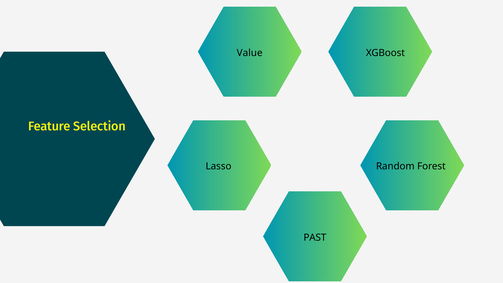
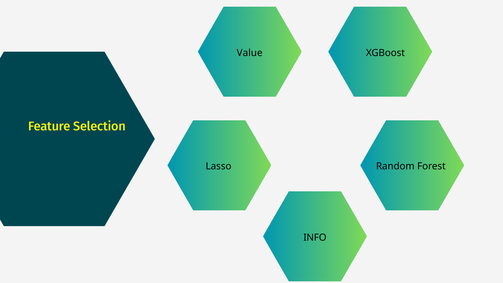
PAST: PAST -> INFO
